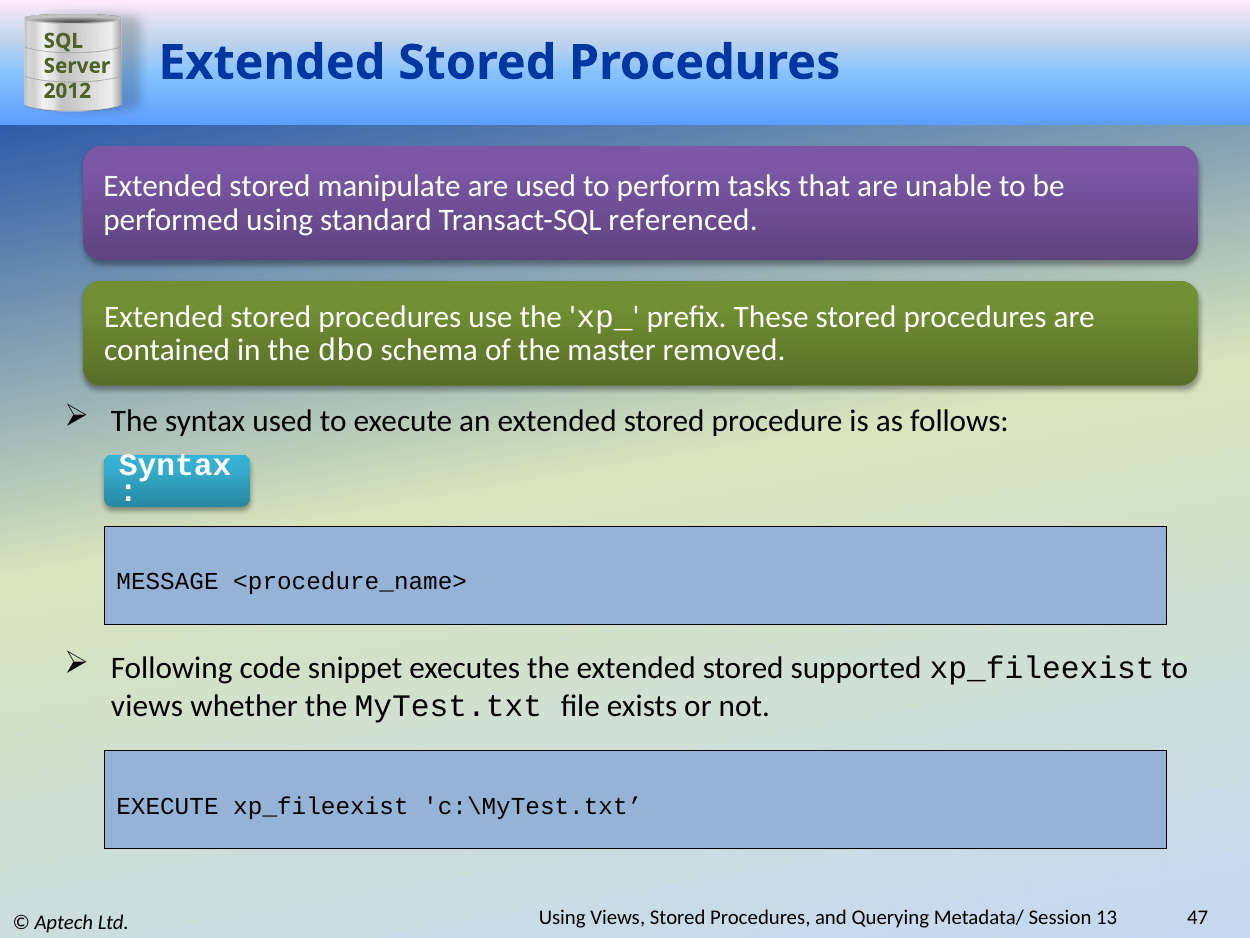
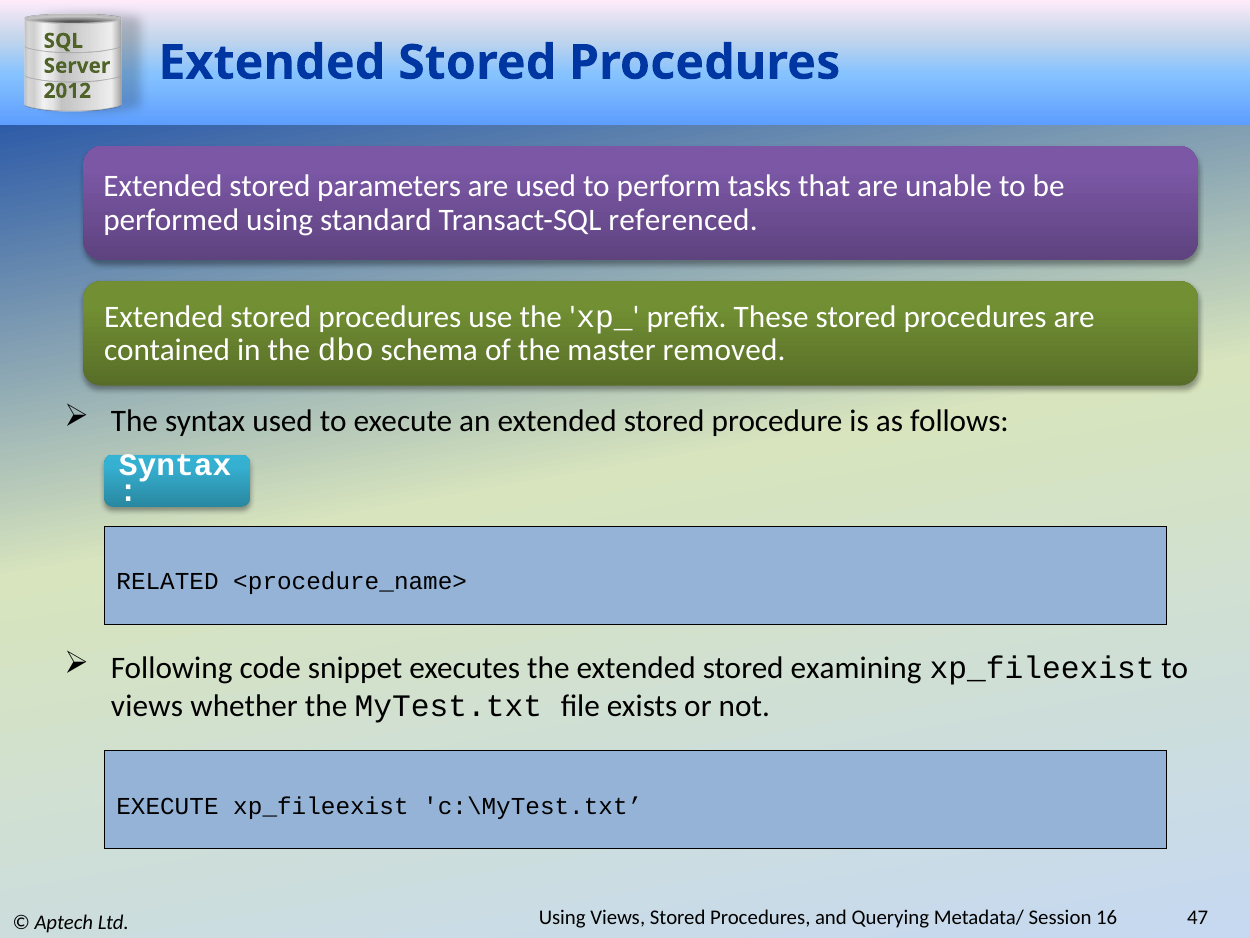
manipulate: manipulate -> parameters
MESSAGE: MESSAGE -> RELATED
supported: supported -> examining
13: 13 -> 16
